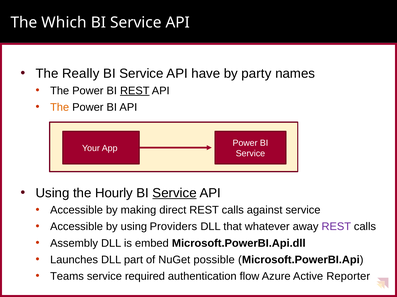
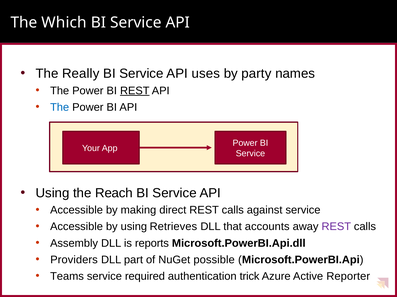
have: have -> uses
The at (60, 107) colour: orange -> blue
Hourly: Hourly -> Reach
Service at (175, 193) underline: present -> none
Providers: Providers -> Retrieves
whatever: whatever -> accounts
embed: embed -> reports
Launches: Launches -> Providers
flow: flow -> trick
